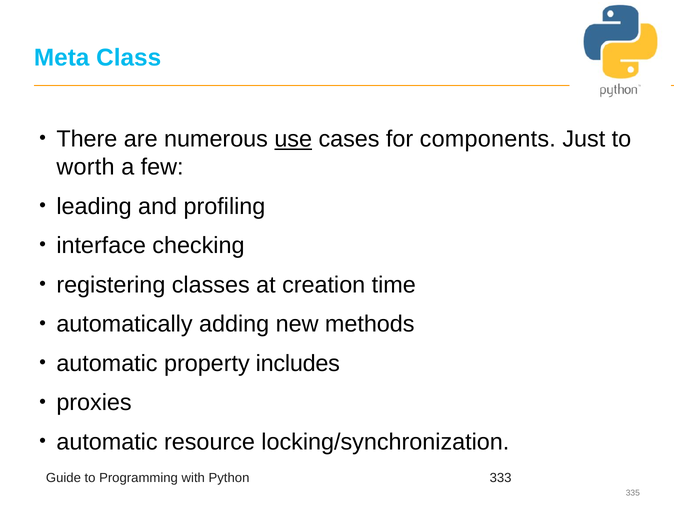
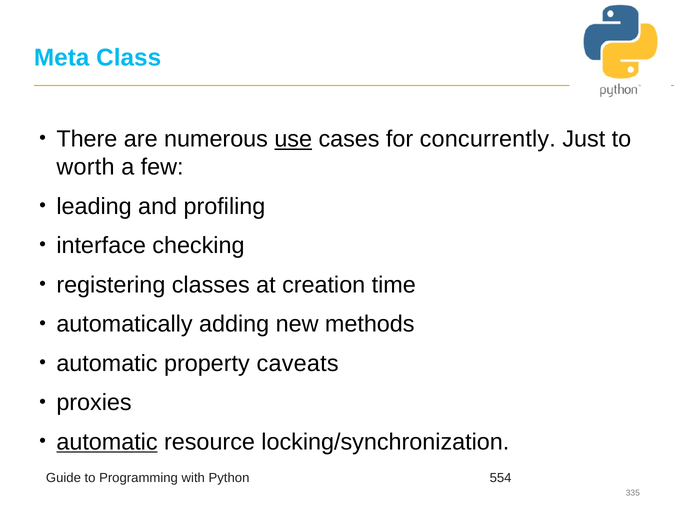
components: components -> concurrently
includes: includes -> caveats
automatic at (107, 442) underline: none -> present
333: 333 -> 554
